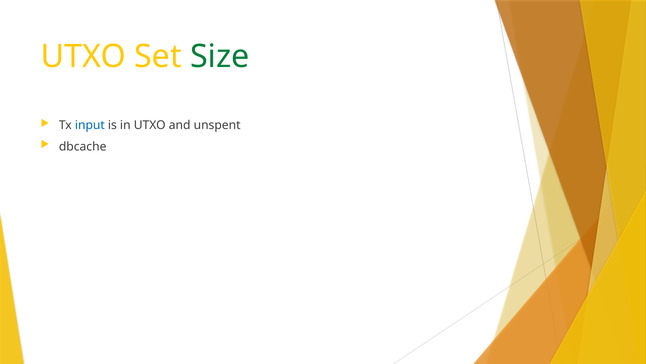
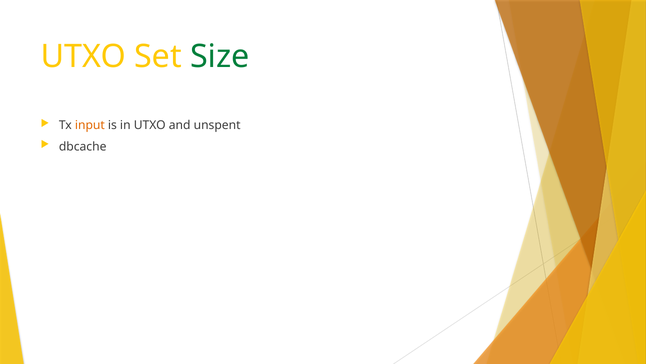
input colour: blue -> orange
